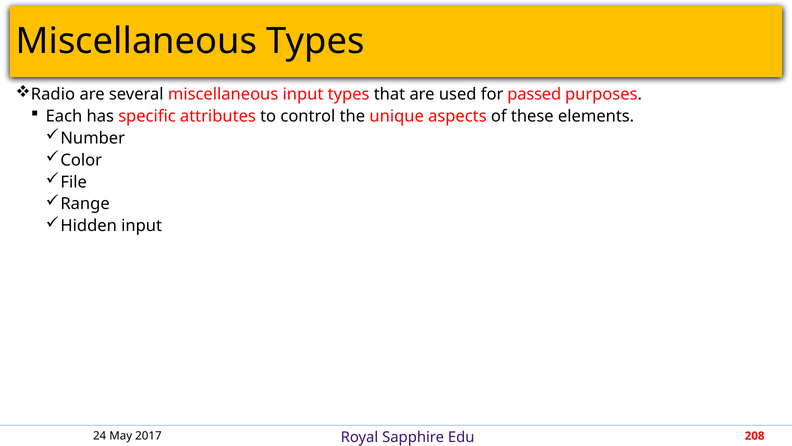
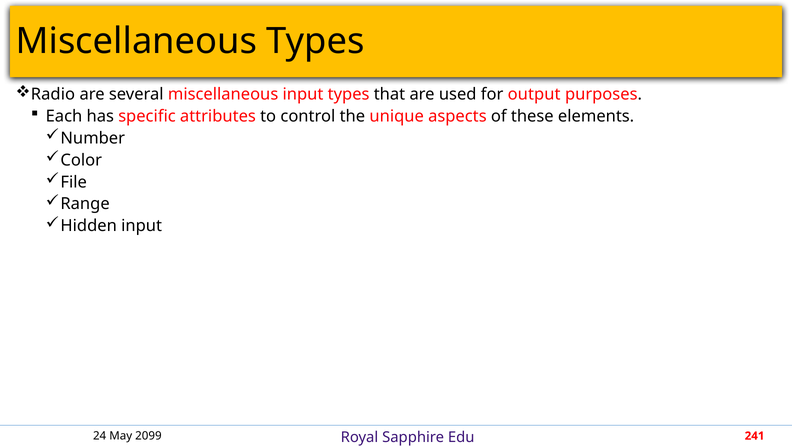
passed: passed -> output
2017: 2017 -> 2099
208: 208 -> 241
